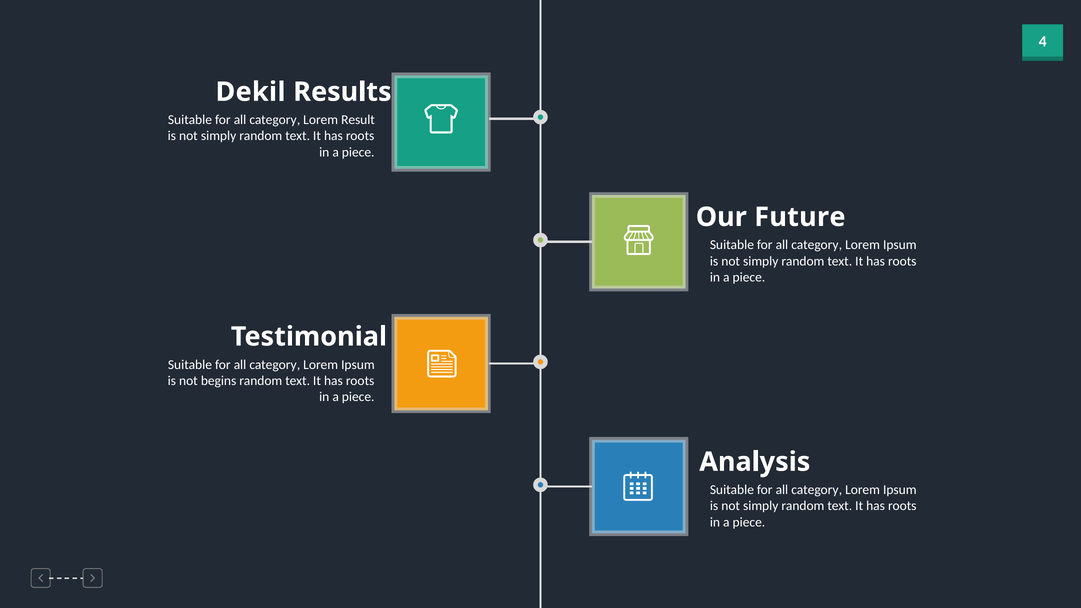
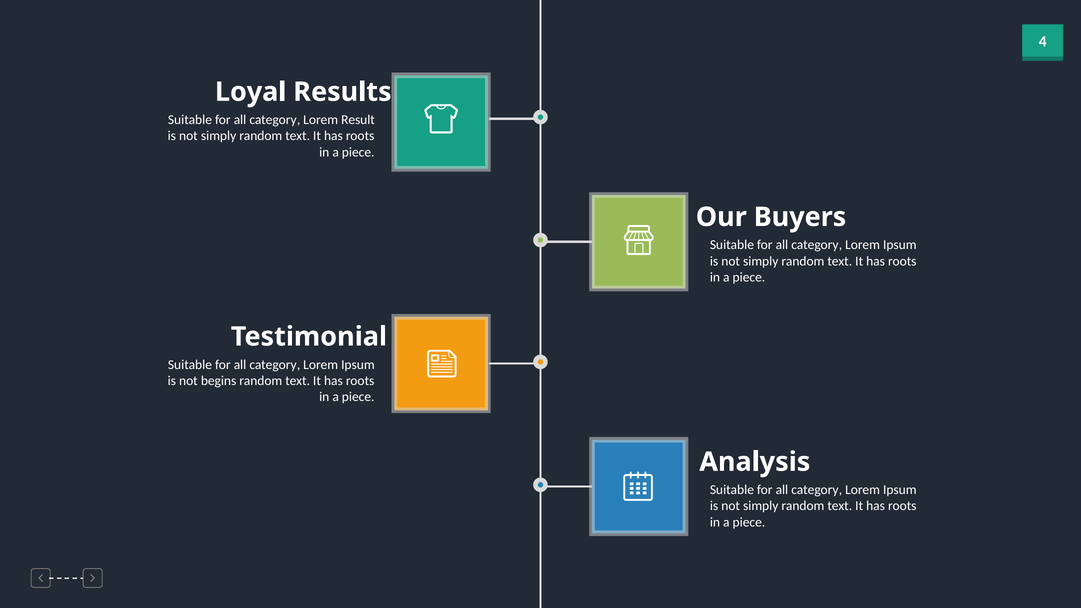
Dekil: Dekil -> Loyal
Future: Future -> Buyers
